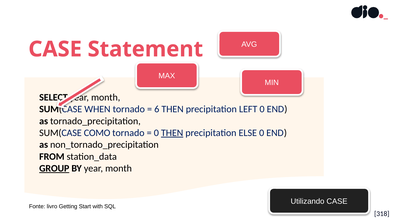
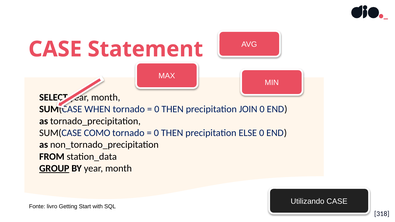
6 at (157, 109): 6 -> 0
LEFT: LEFT -> JOIN
THEN at (172, 133) underline: present -> none
